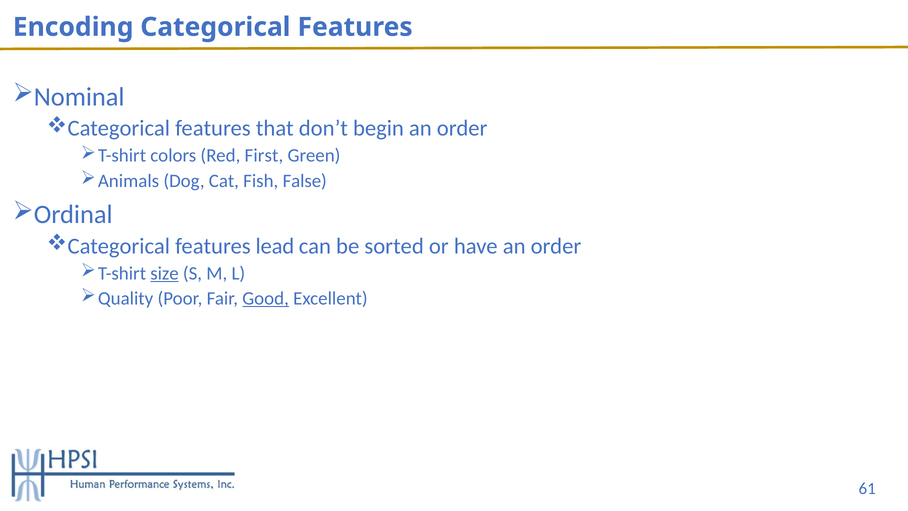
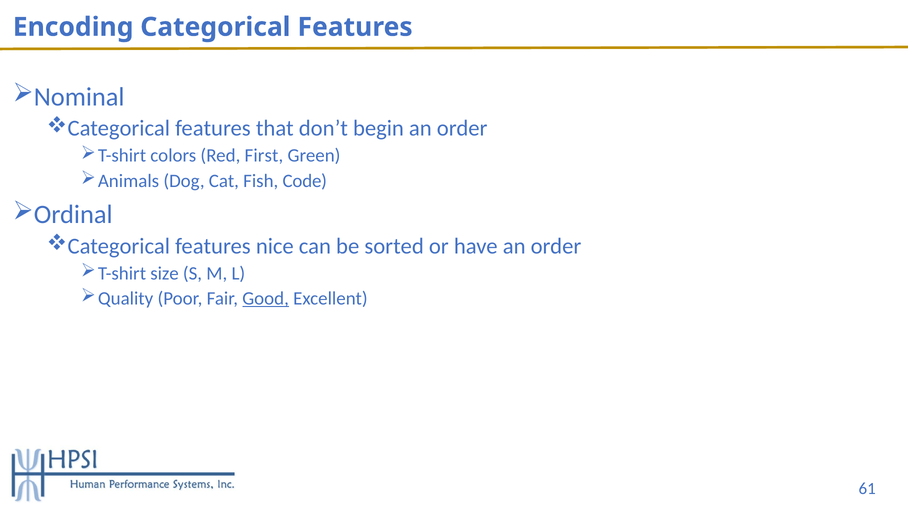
False: False -> Code
lead: lead -> nice
size underline: present -> none
